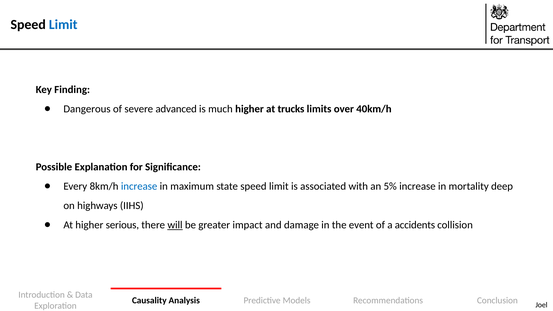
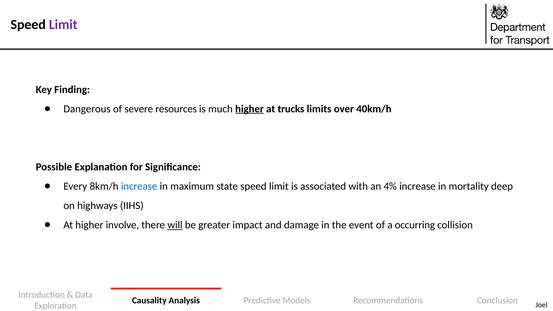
Limit at (63, 25) colour: blue -> purple
advanced: advanced -> resources
higher at (249, 109) underline: none -> present
5%: 5% -> 4%
serious: serious -> involve
accidents: accidents -> occurring
